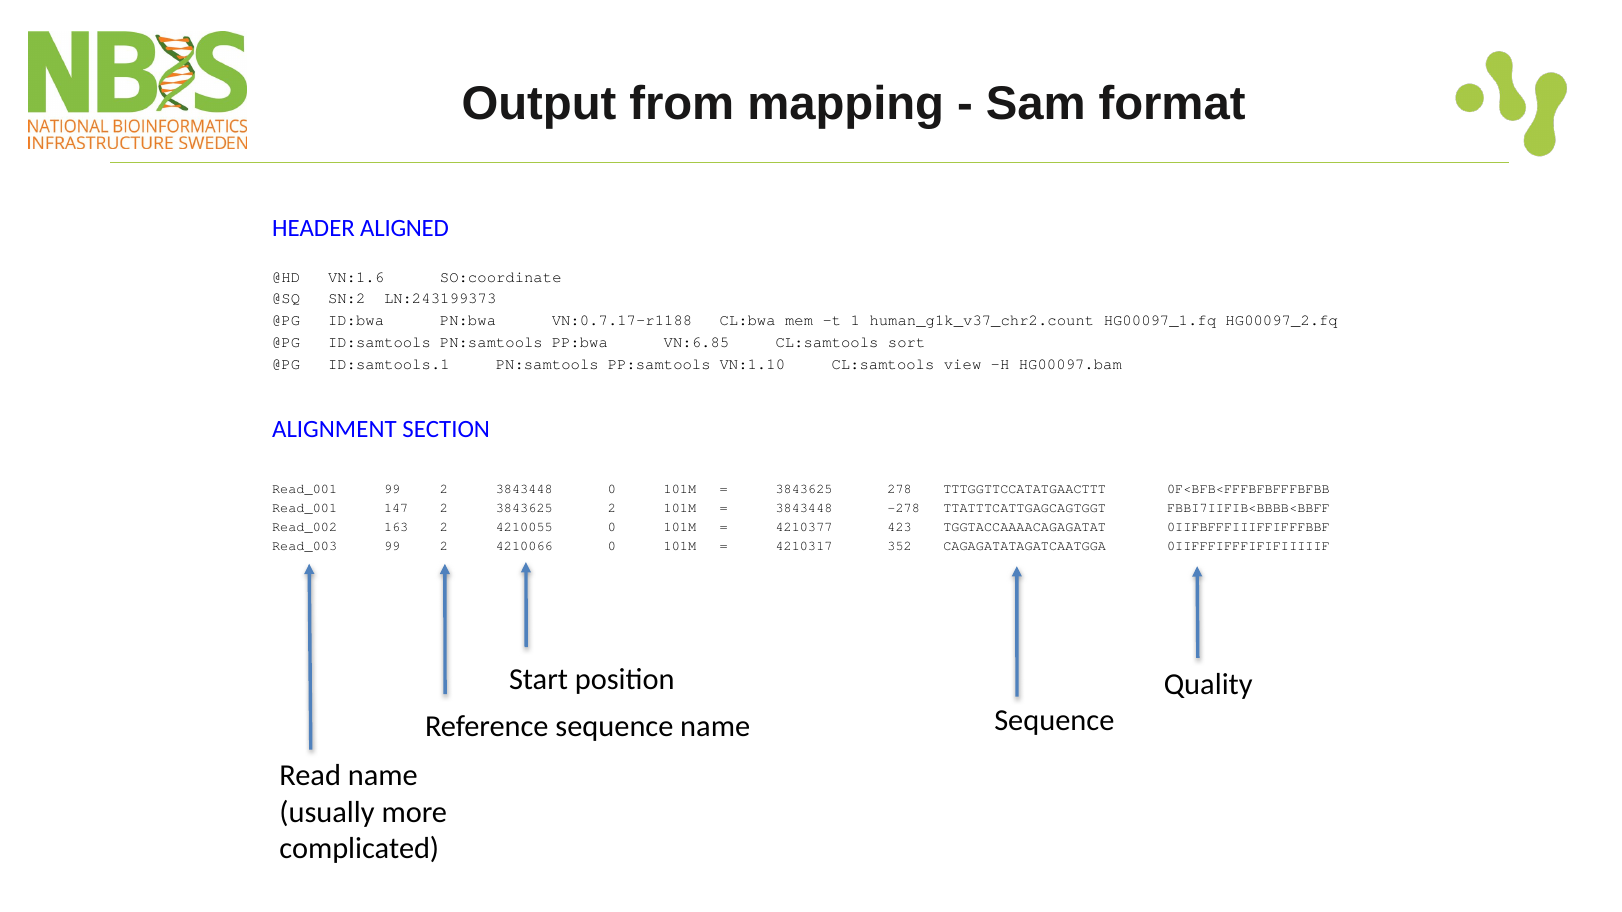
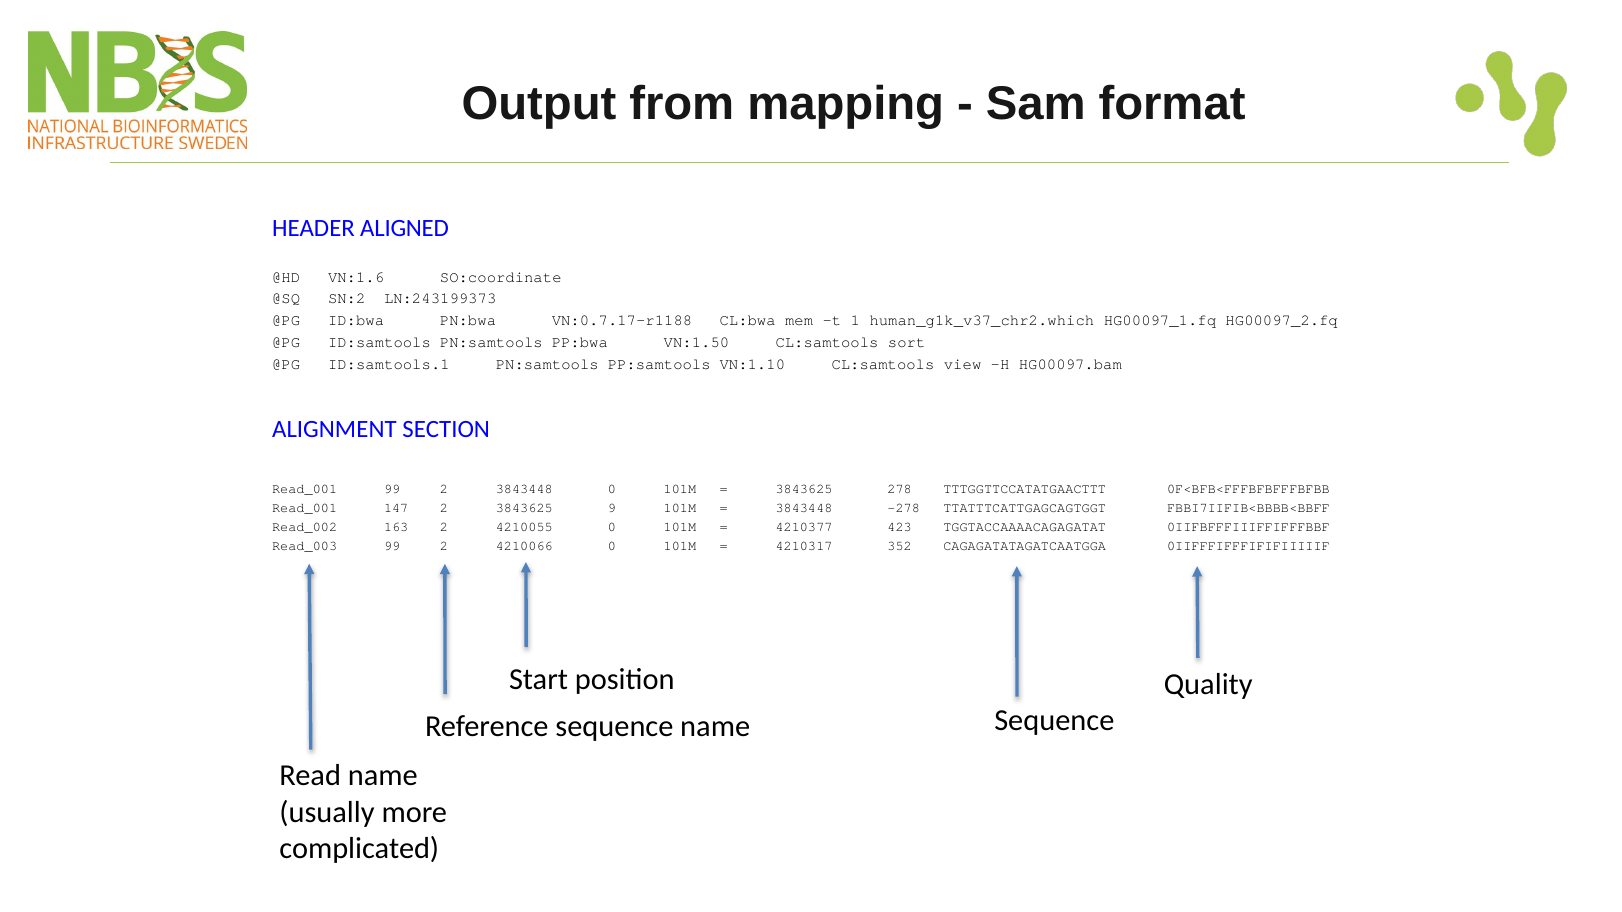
human_g1k_v37_chr2.count: human_g1k_v37_chr2.count -> human_g1k_v37_chr2.which
VN:6.85: VN:6.85 -> VN:1.50
3843625 2: 2 -> 9
